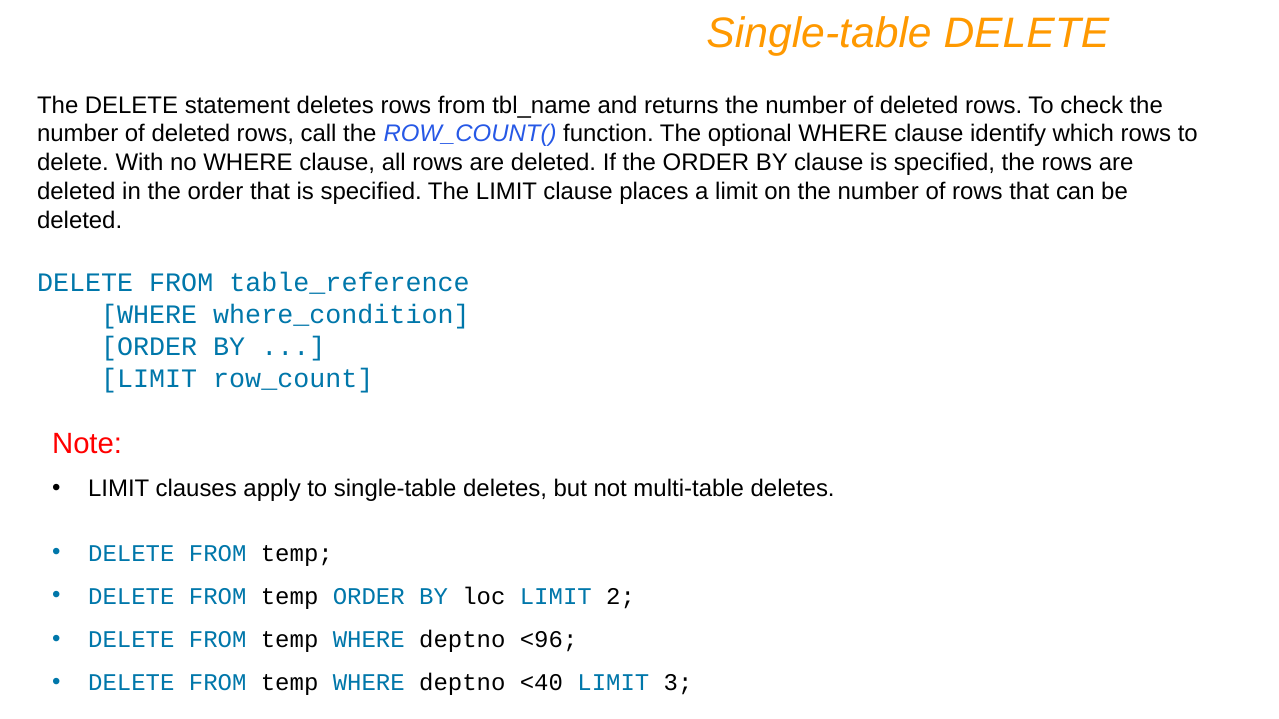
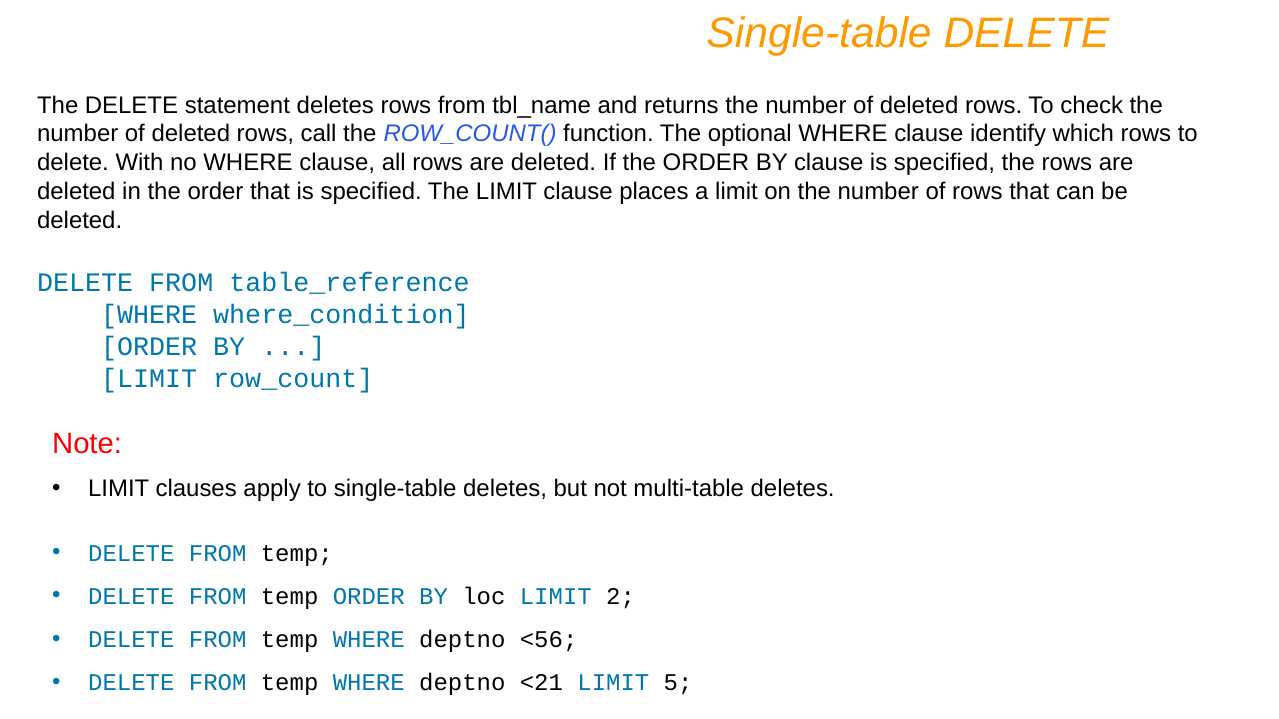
<96: <96 -> <56
<40: <40 -> <21
3: 3 -> 5
